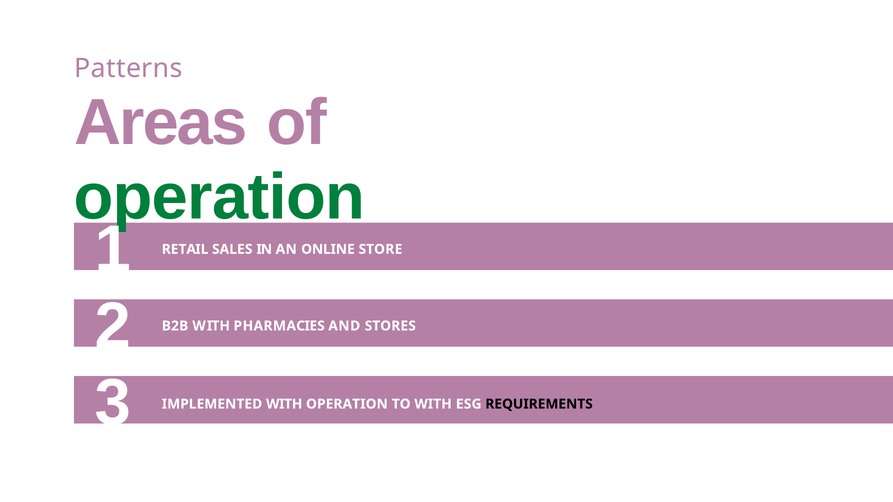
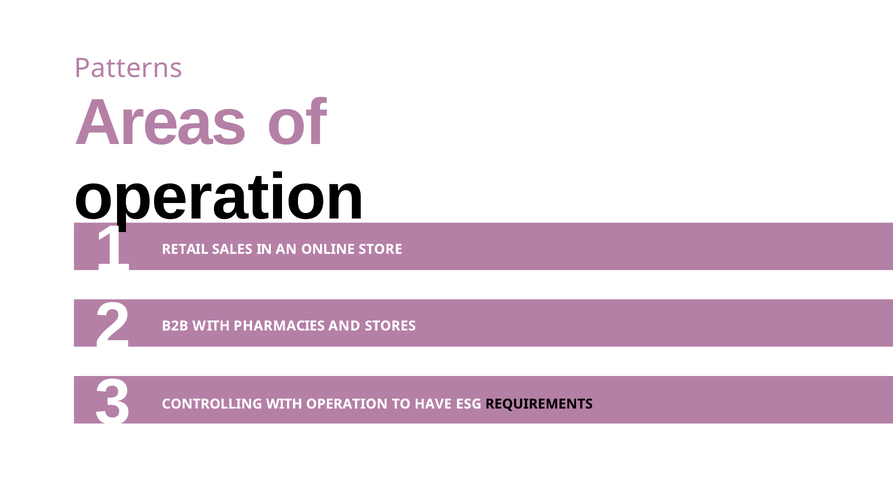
operation at (219, 197) colour: green -> black
IMPLEMENTED: IMPLEMENTED -> CONTROLLING
TO WITH: WITH -> HAVE
